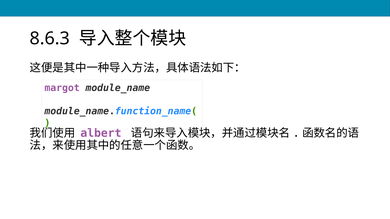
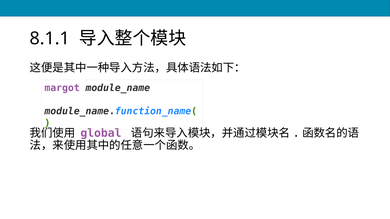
8.6.3: 8.6.3 -> 8.1.1
albert: albert -> global
